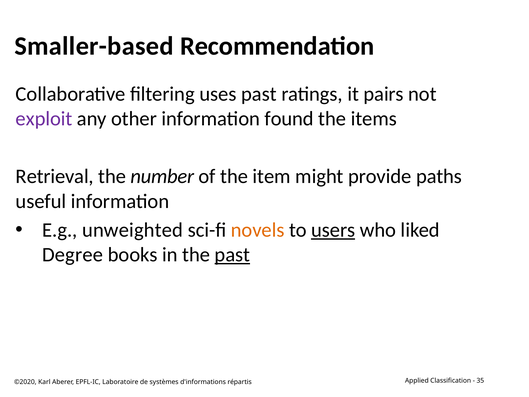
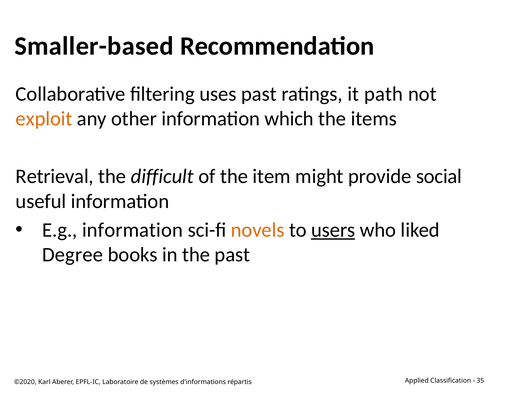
pairs: pairs -> path
exploit colour: purple -> orange
found: found -> which
number: number -> difficult
paths: paths -> social
E.g unweighted: unweighted -> information
past at (232, 255) underline: present -> none
